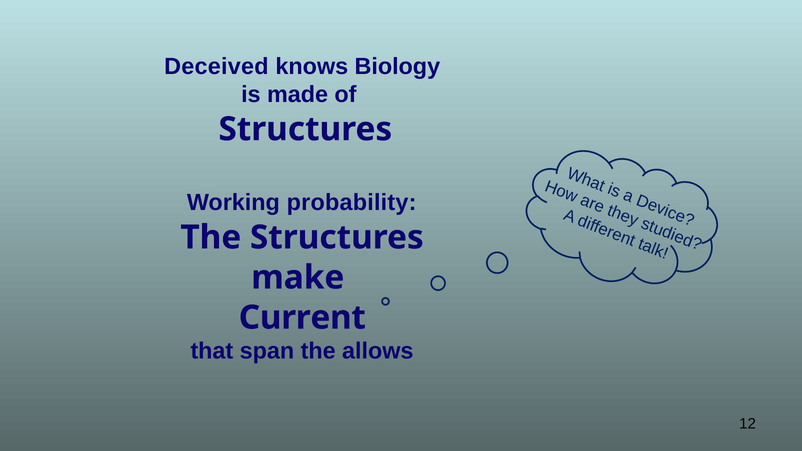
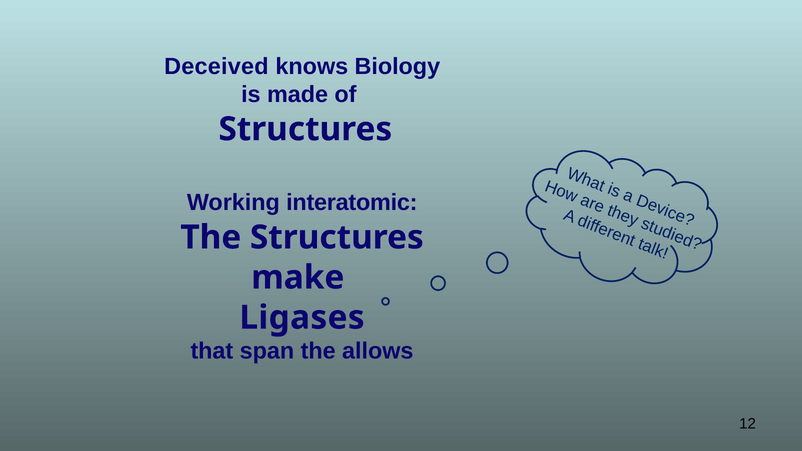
probability: probability -> interatomic
Current: Current -> Ligases
